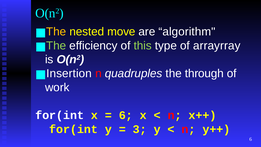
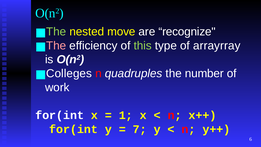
The at (56, 32) colour: yellow -> light green
algorithm: algorithm -> recognize
The at (56, 46) colour: light green -> pink
Insertion: Insertion -> Colleges
through: through -> number
6 at (126, 115): 6 -> 1
3: 3 -> 7
